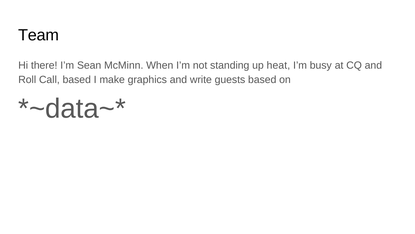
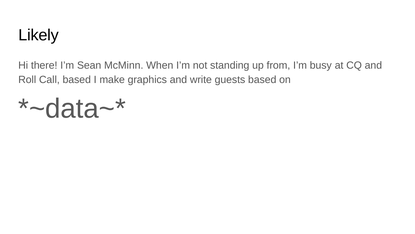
Team: Team -> Likely
heat: heat -> from
